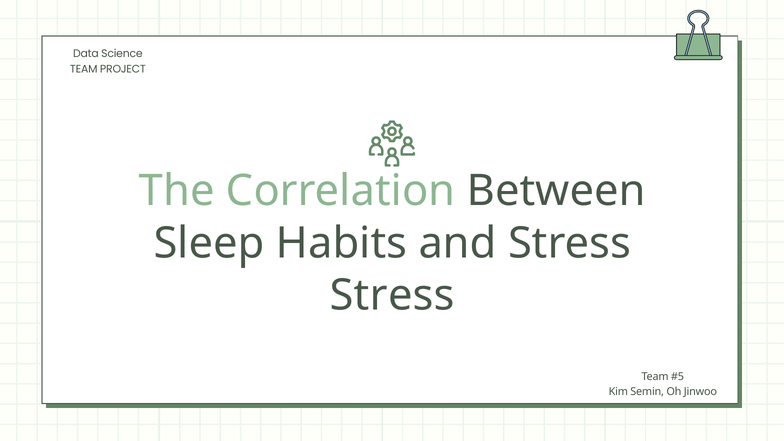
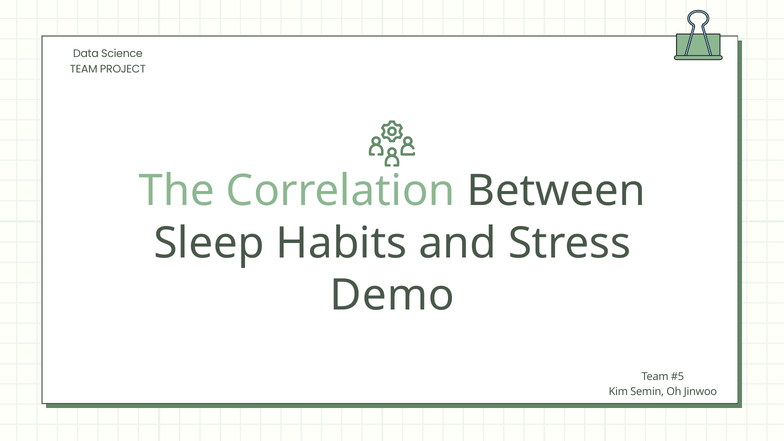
Stress at (392, 295): Stress -> Demo
